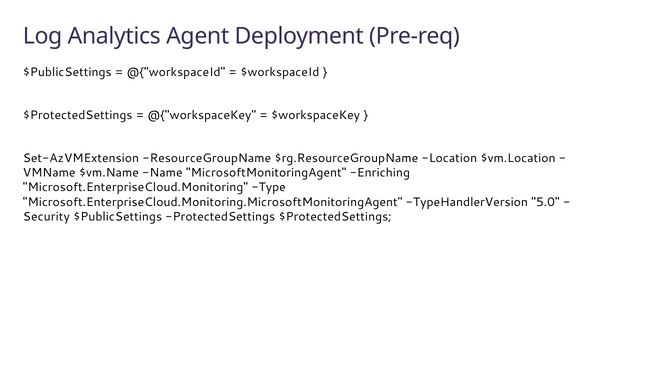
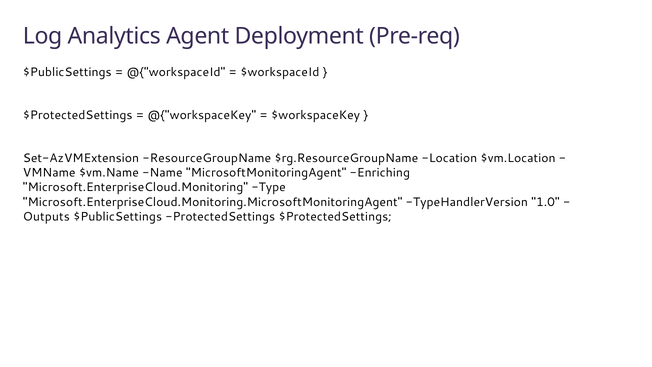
5.0: 5.0 -> 1.0
Security: Security -> Outputs
